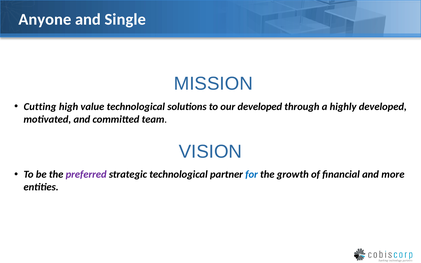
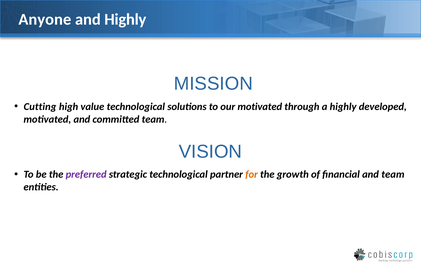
and Single: Single -> Highly
our developed: developed -> motivated
for colour: blue -> orange
and more: more -> team
